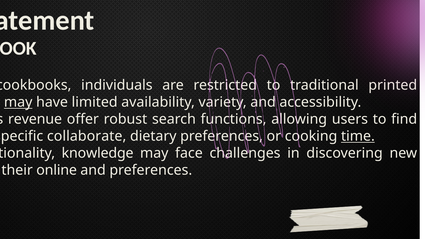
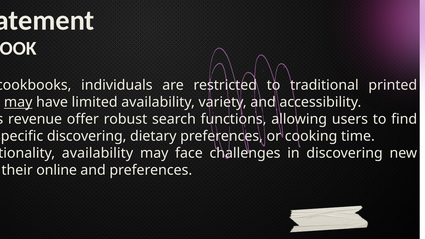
collaborate at (87, 136): collaborate -> discovering
time underline: present -> none
knowledge at (98, 153): knowledge -> availability
